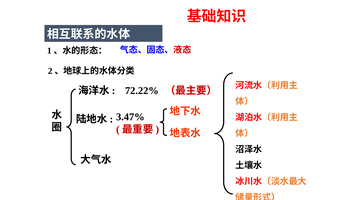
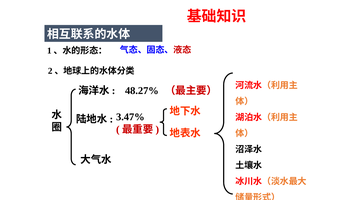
72.22%: 72.22% -> 48.27%
